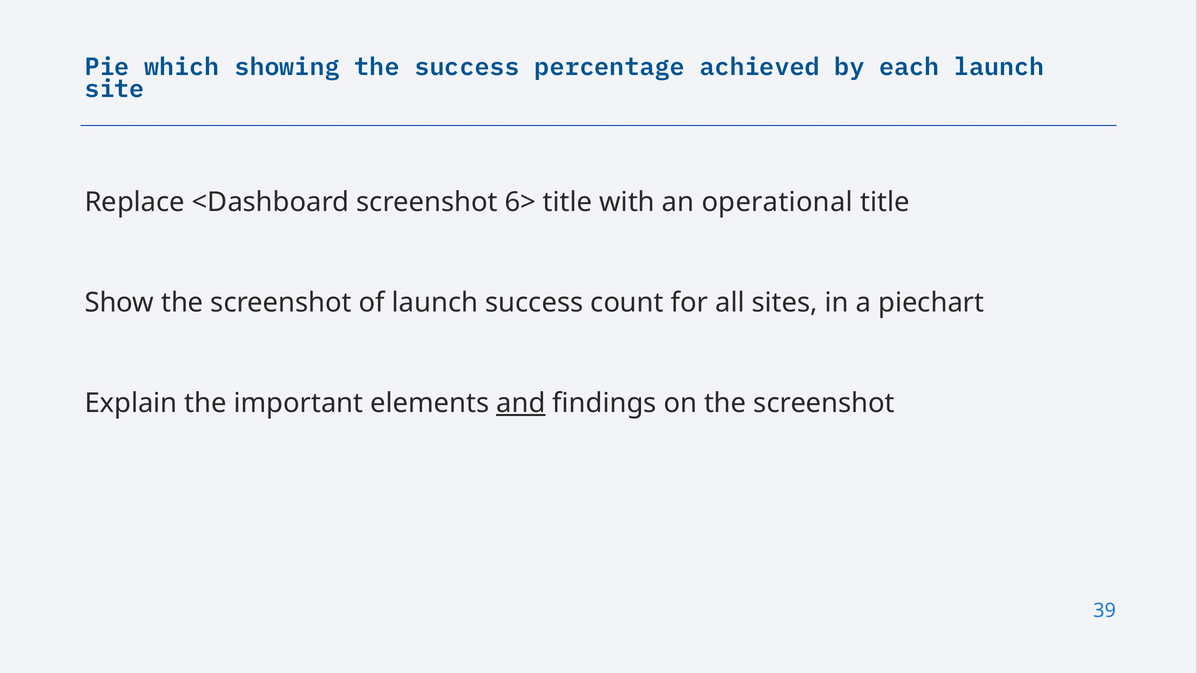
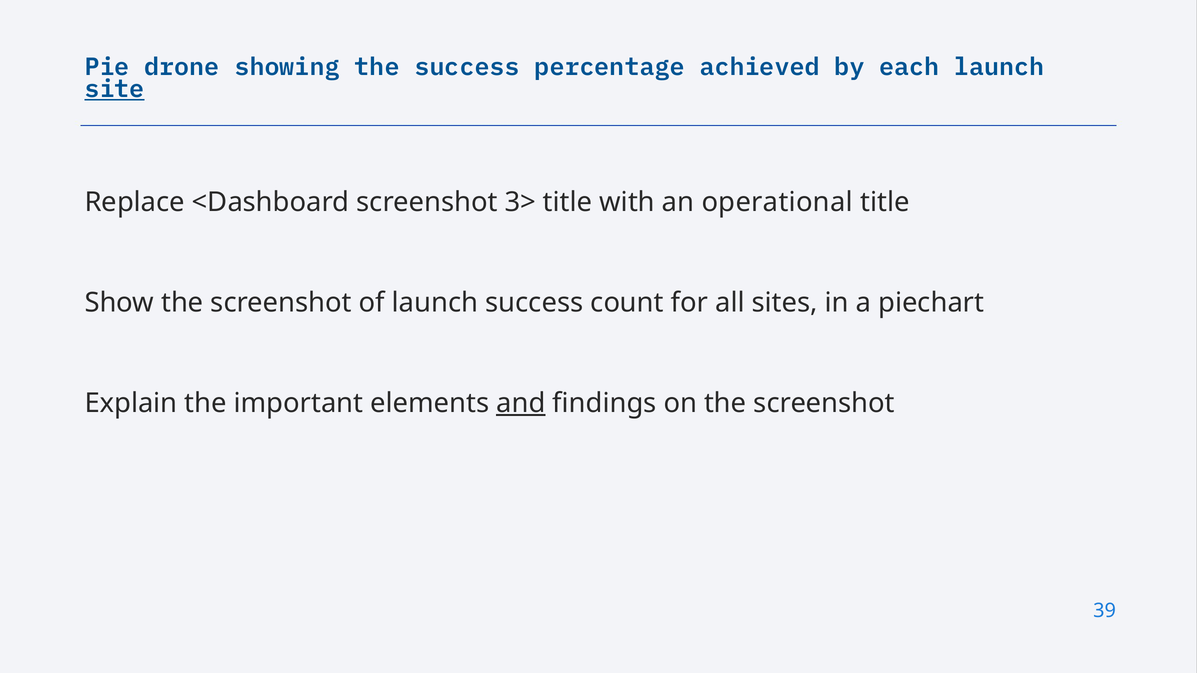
which: which -> drone
site underline: none -> present
6>: 6> -> 3>
